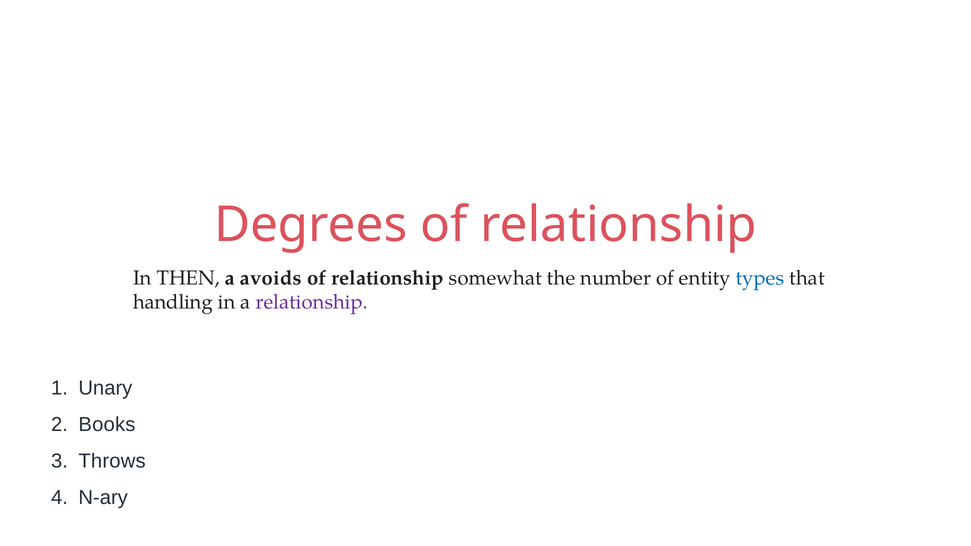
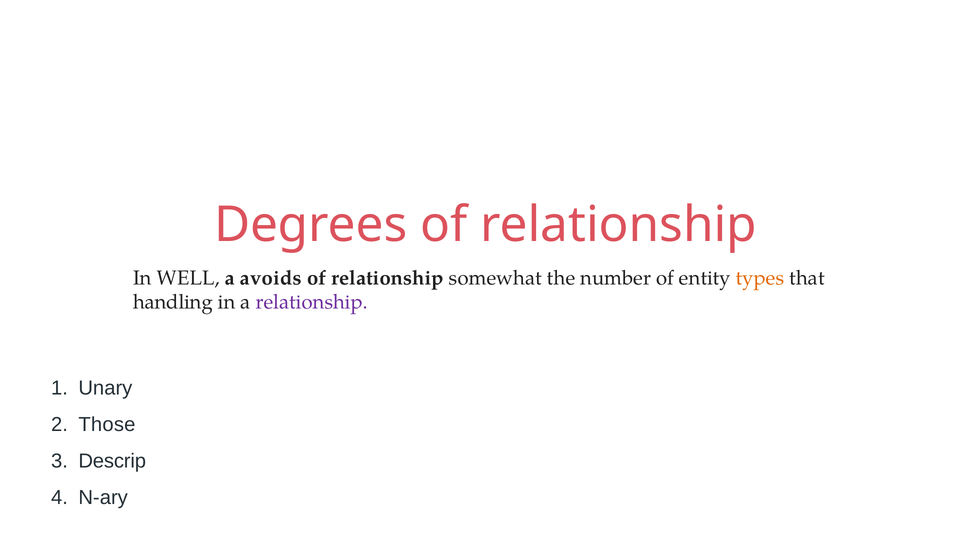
THEN: THEN -> WELL
types colour: blue -> orange
Books: Books -> Those
Throws: Throws -> Descrip
